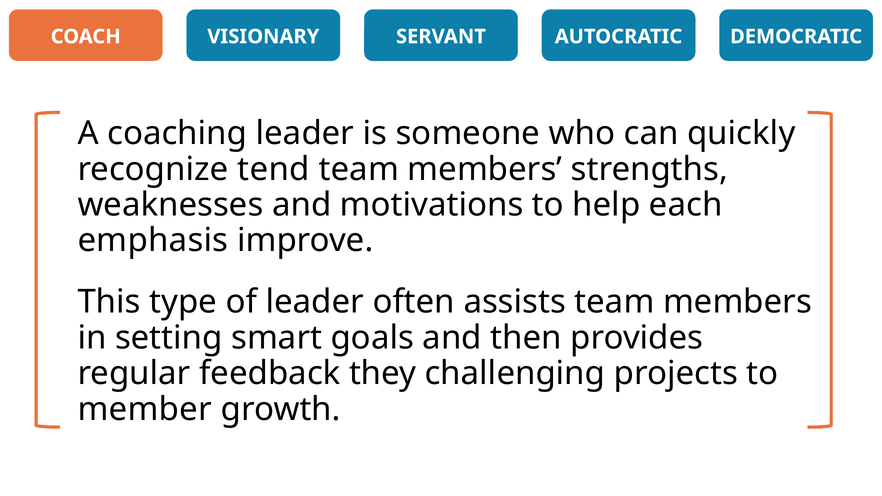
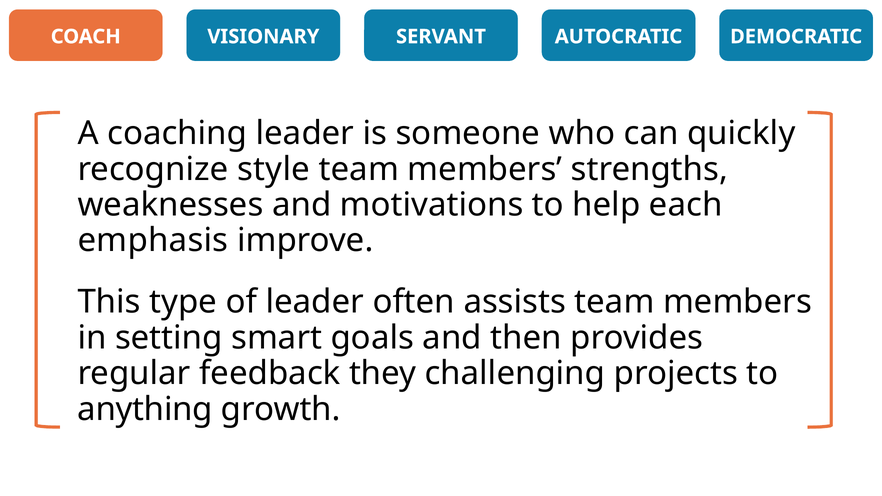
tend: tend -> style
member: member -> anything
